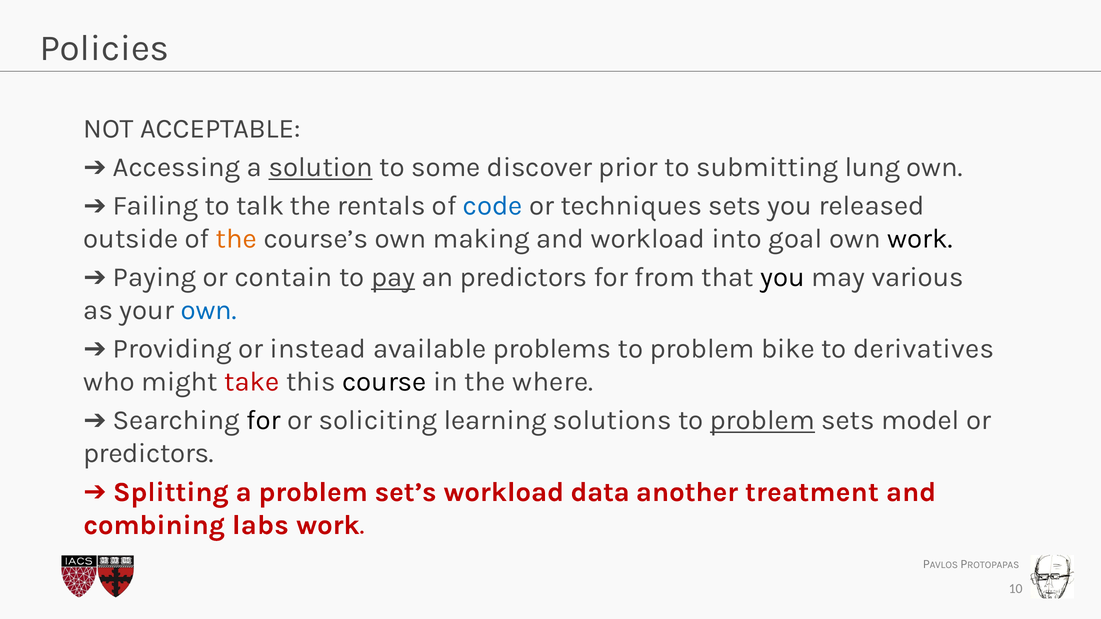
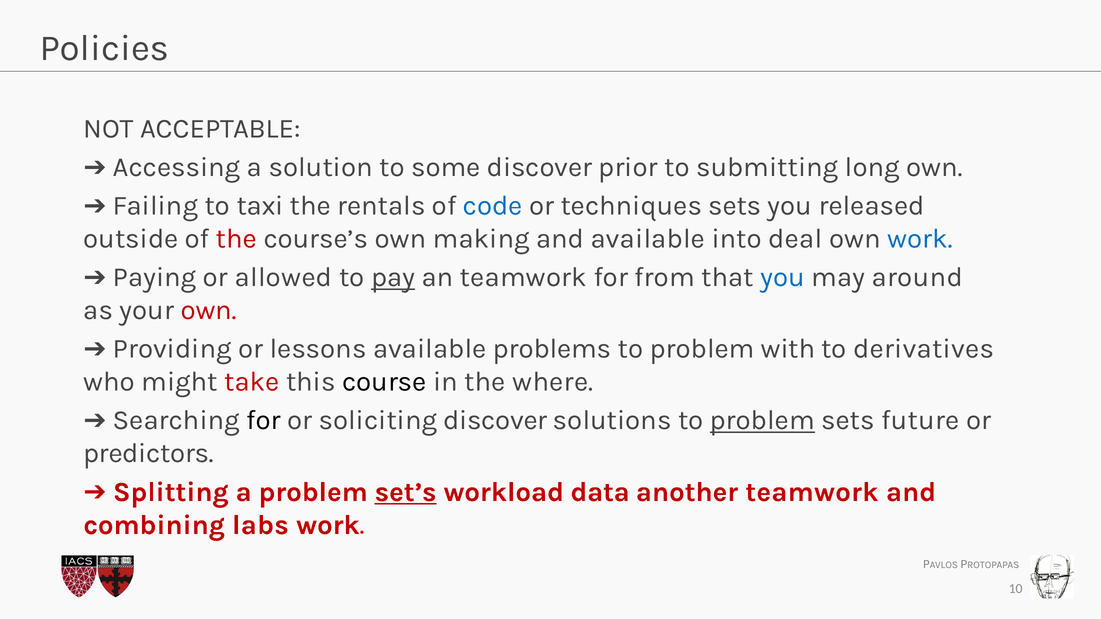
solution underline: present -> none
lung: lung -> long
talk: talk -> taxi
the at (236, 239) colour: orange -> red
and workload: workload -> available
goal: goal -> deal
work at (920, 239) colour: black -> blue
contain: contain -> allowed
an predictors: predictors -> teamwork
you at (783, 277) colour: black -> blue
various: various -> around
own at (209, 311) colour: blue -> red
instead: instead -> lessons
bike: bike -> with
soliciting learning: learning -> discover
model: model -> future
set’s underline: none -> present
another treatment: treatment -> teamwork
